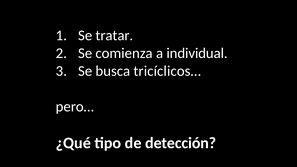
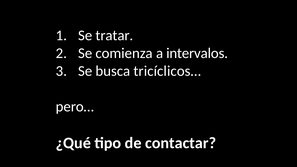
individual: individual -> intervalos
detección: detección -> contactar
